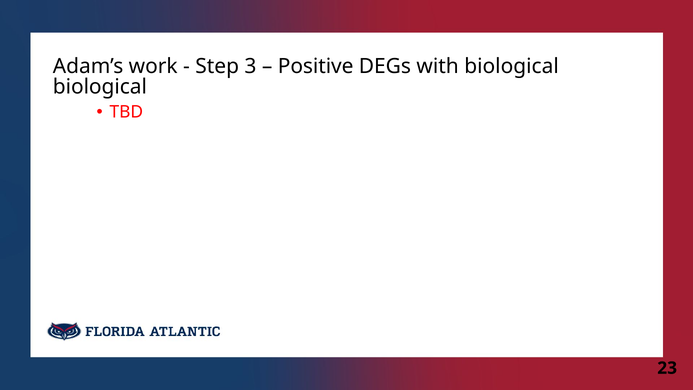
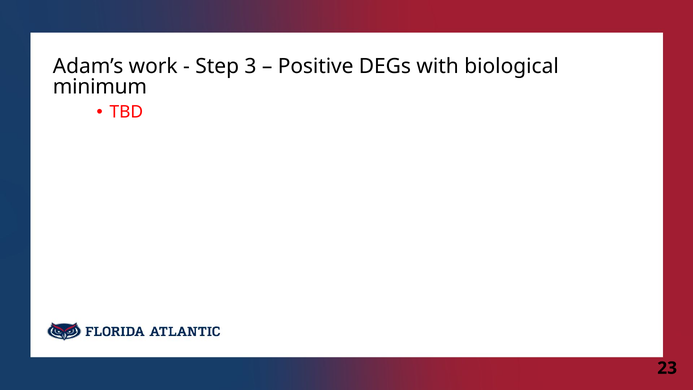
biological at (100, 87): biological -> minimum
